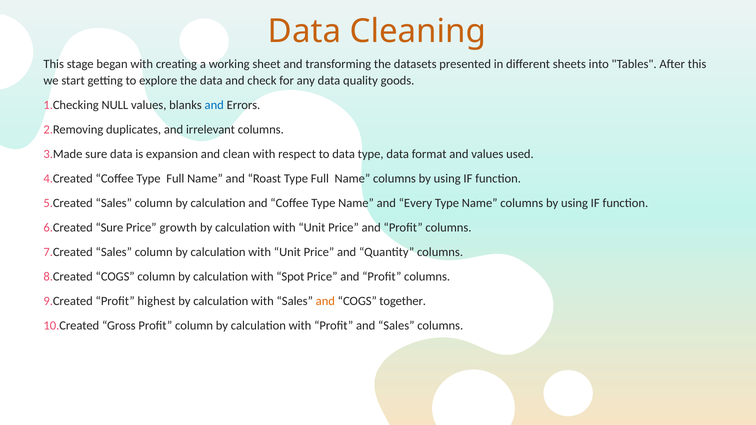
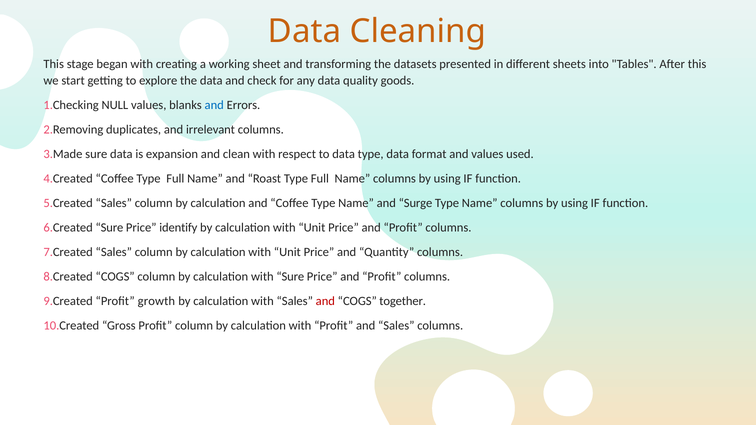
Every: Every -> Surge
growth: growth -> identify
with Spot: Spot -> Sure
highest: highest -> growth
and at (325, 301) colour: orange -> red
